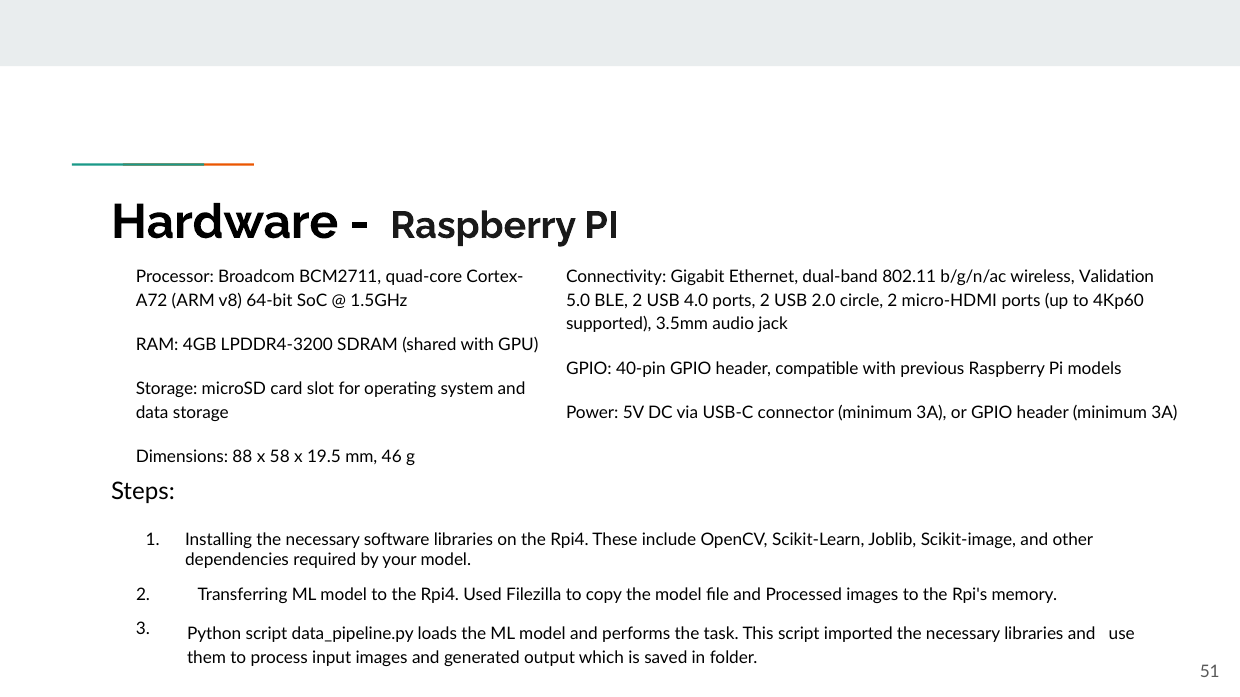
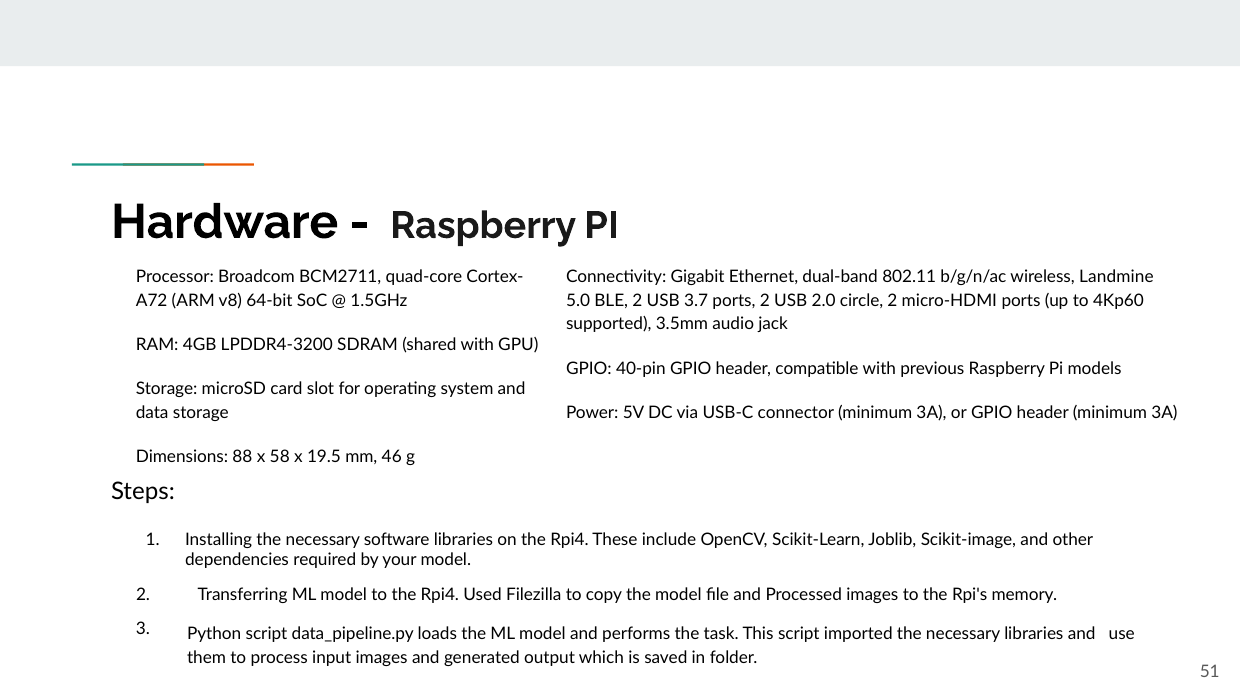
Validation: Validation -> Landmine
4.0: 4.0 -> 3.7
